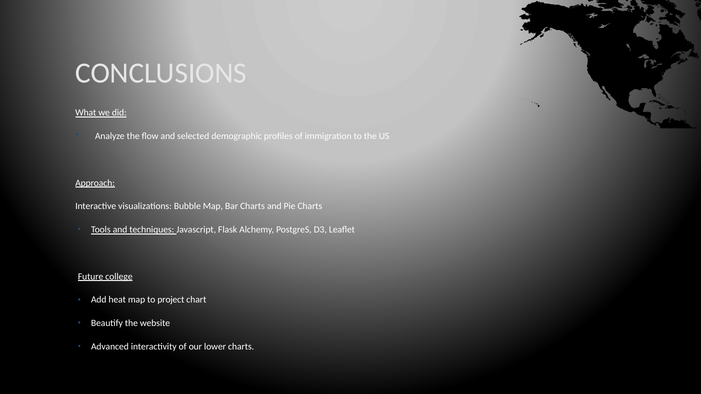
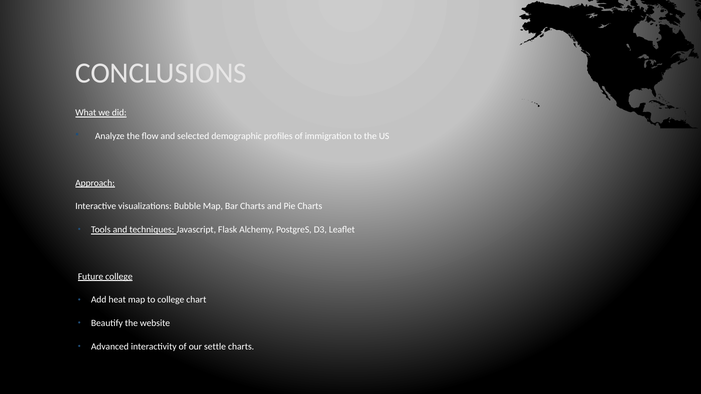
to project: project -> college
lower: lower -> settle
